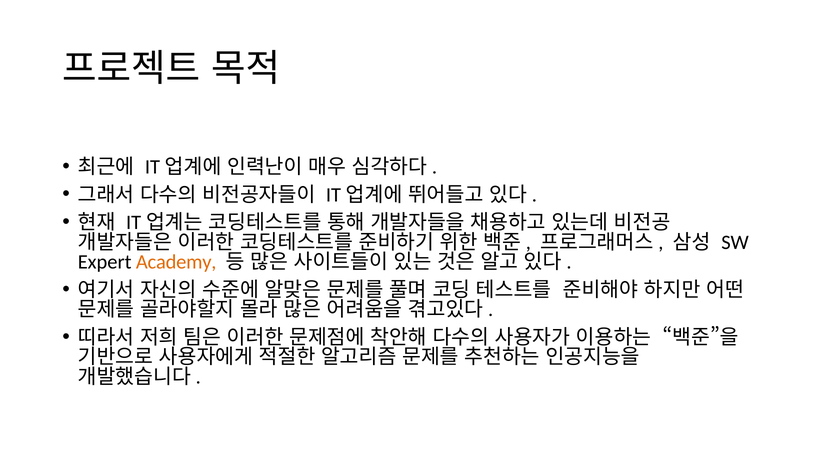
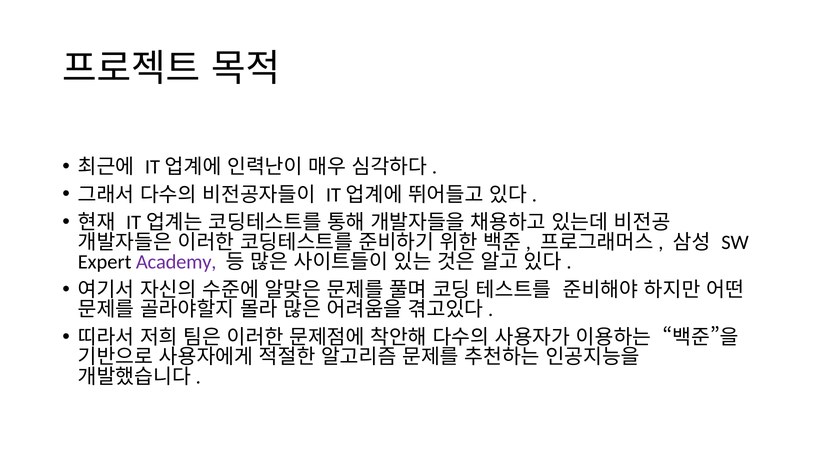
Academy colour: orange -> purple
